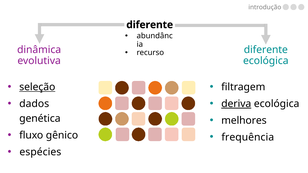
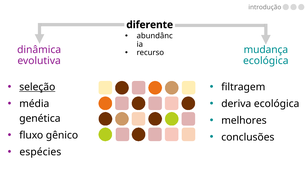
diferente at (266, 50): diferente -> mudança
dados: dados -> média
deriva underline: present -> none
frequência: frequência -> conclusões
